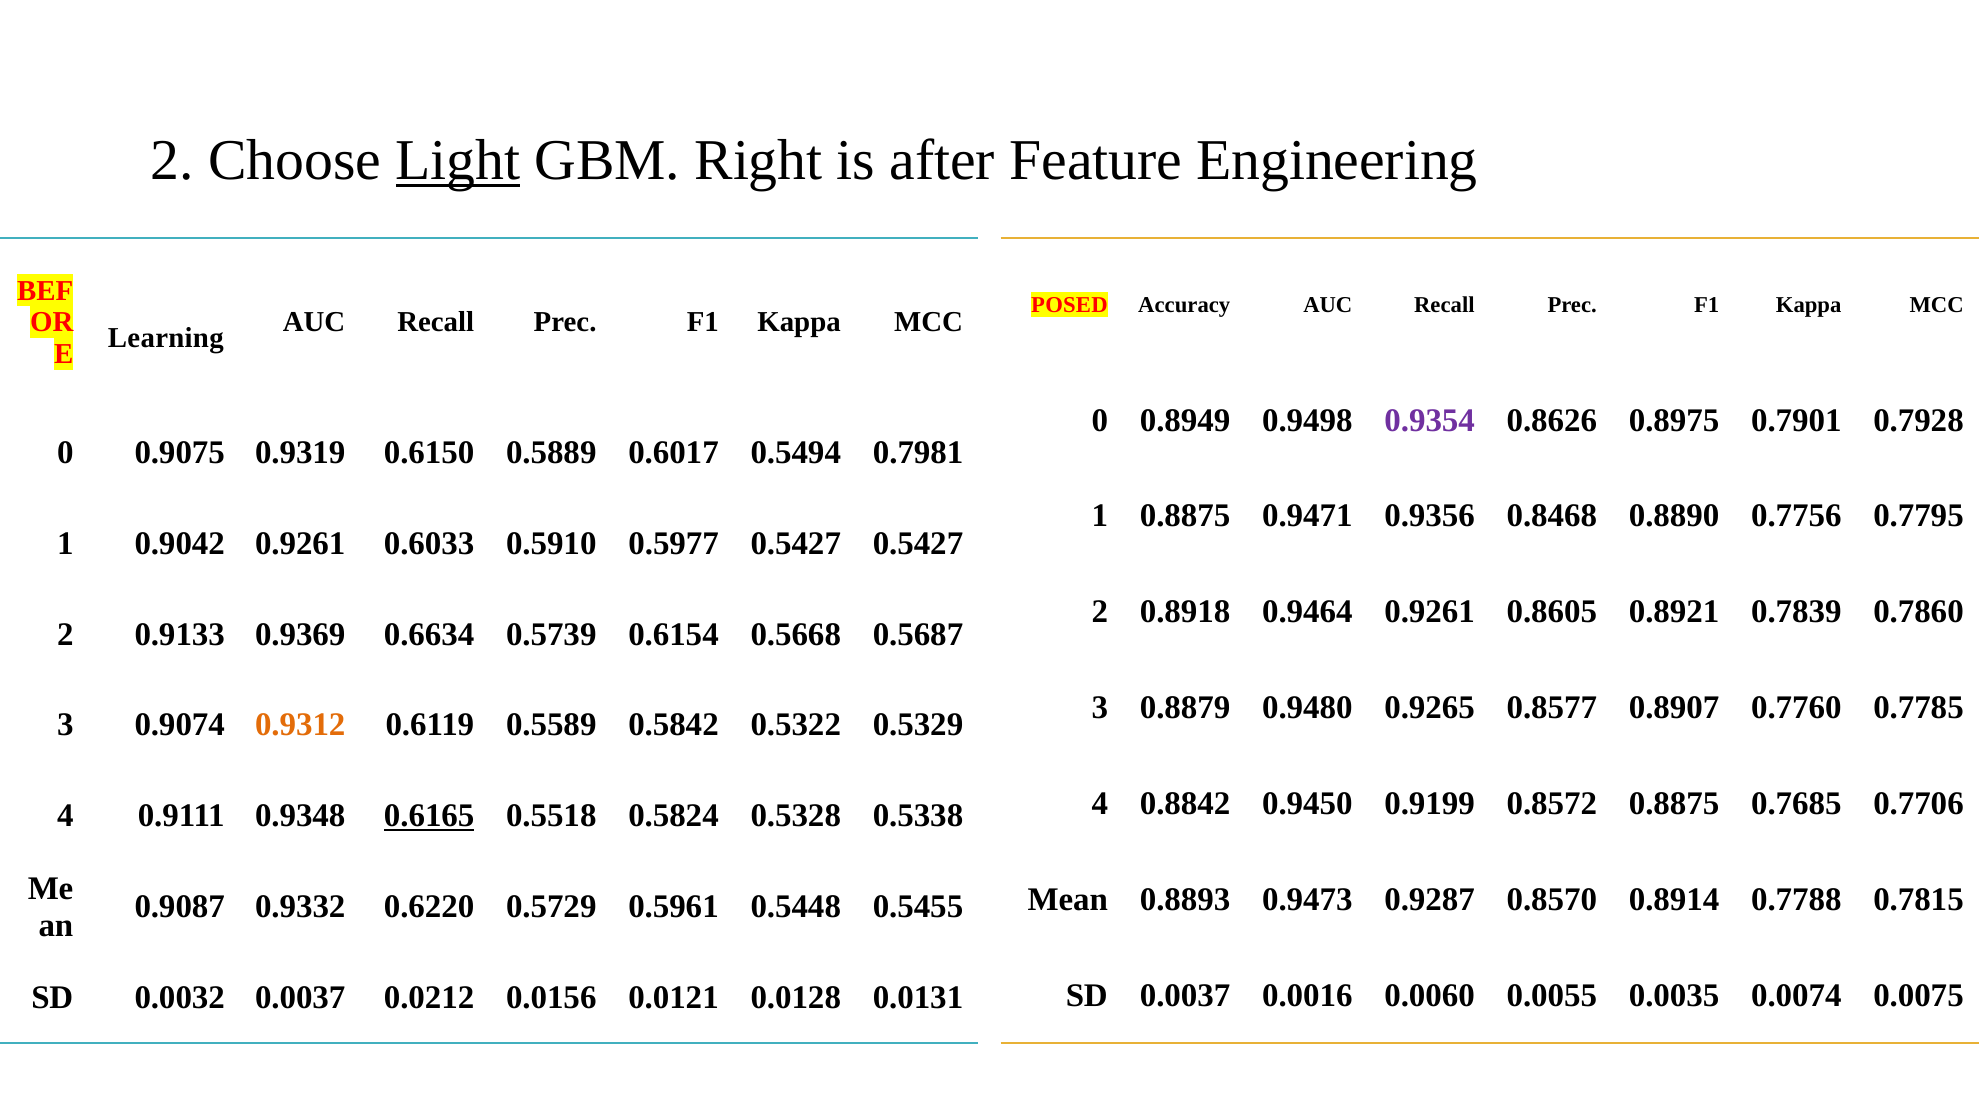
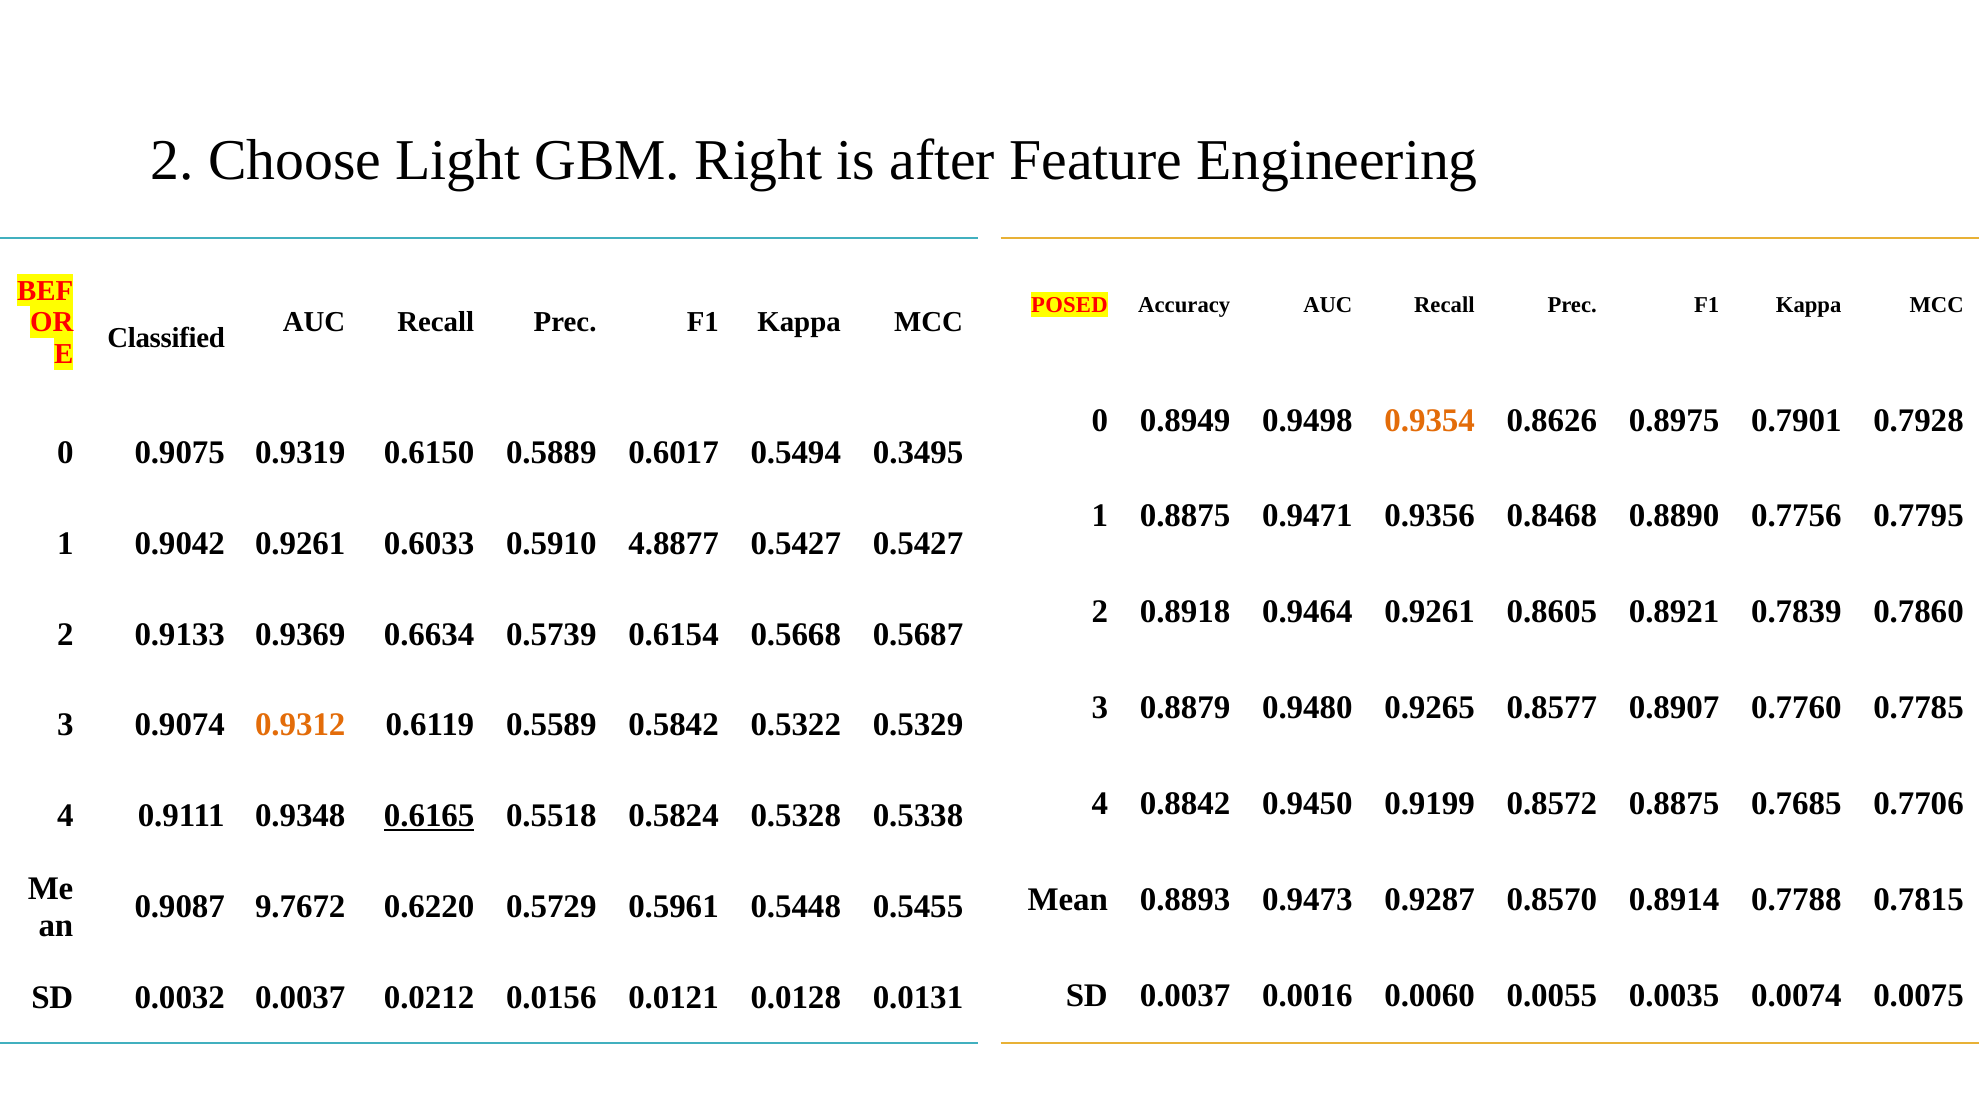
Light underline: present -> none
Learning: Learning -> Classified
0.9354 colour: purple -> orange
0.7981: 0.7981 -> 0.3495
0.5977: 0.5977 -> 4.8877
0.9332: 0.9332 -> 9.7672
